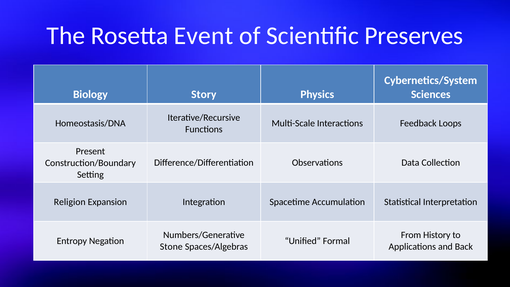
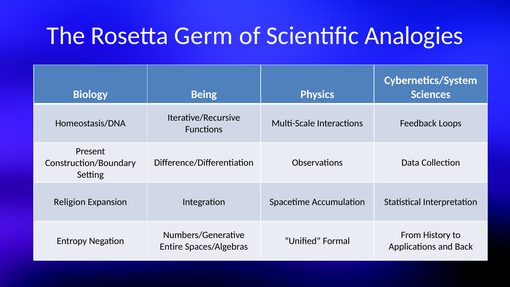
Event: Event -> Germ
Preserves: Preserves -> Analogies
Story: Story -> Being
Stone: Stone -> Entire
